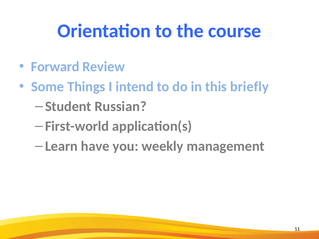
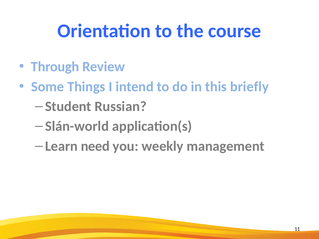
Forward: Forward -> Through
First-world: First-world -> Slán-world
have: have -> need
